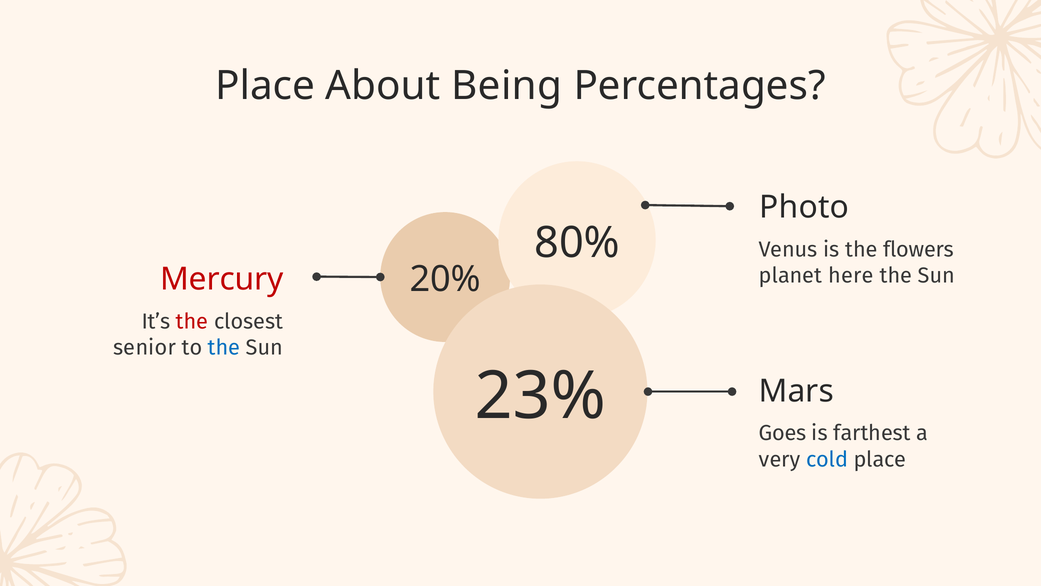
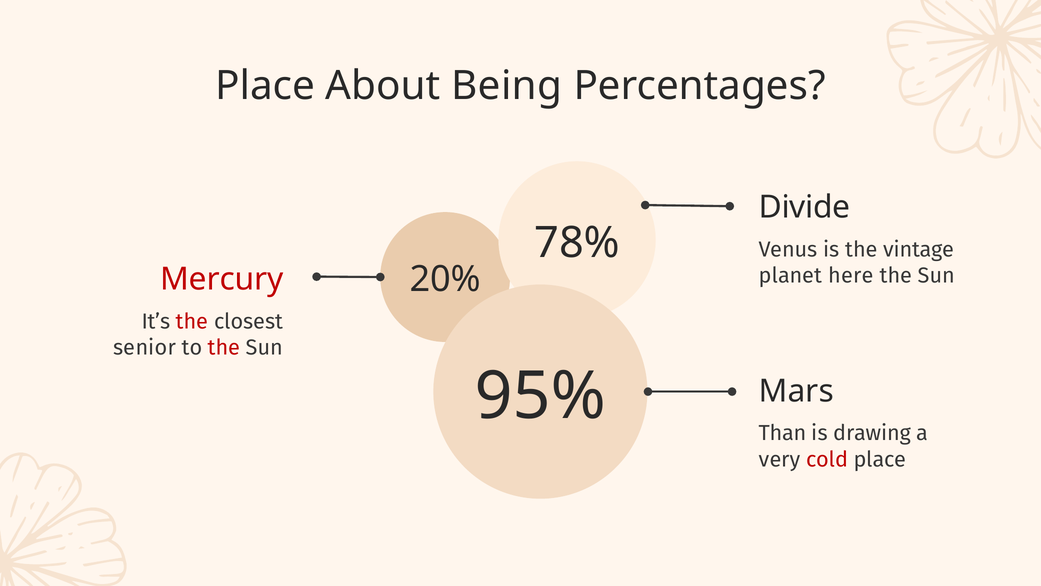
Photo: Photo -> Divide
80%: 80% -> 78%
flowers: flowers -> vintage
the at (224, 347) colour: blue -> red
23%: 23% -> 95%
Goes: Goes -> Than
farthest: farthest -> drawing
cold colour: blue -> red
